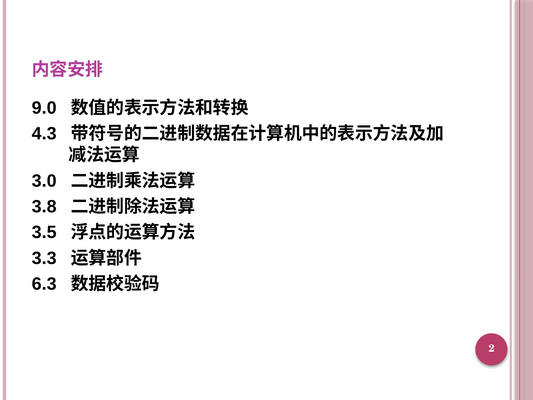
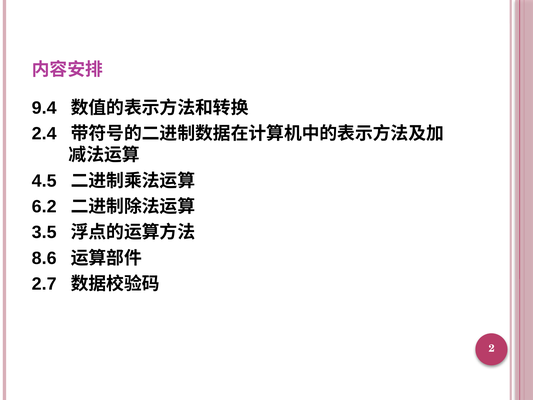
9.0: 9.0 -> 9.4
4.3: 4.3 -> 2.4
3.0: 3.0 -> 4.5
3.8: 3.8 -> 6.2
3.3: 3.3 -> 8.6
6.3: 6.3 -> 2.7
